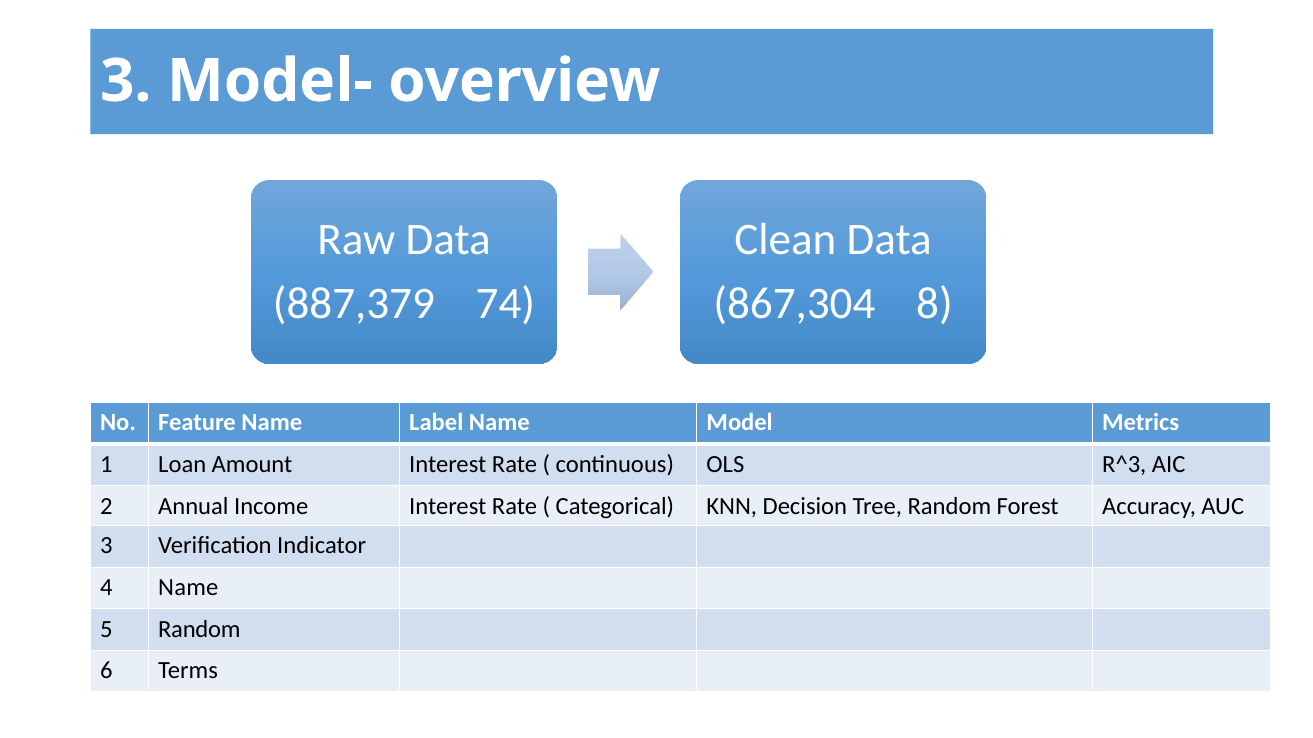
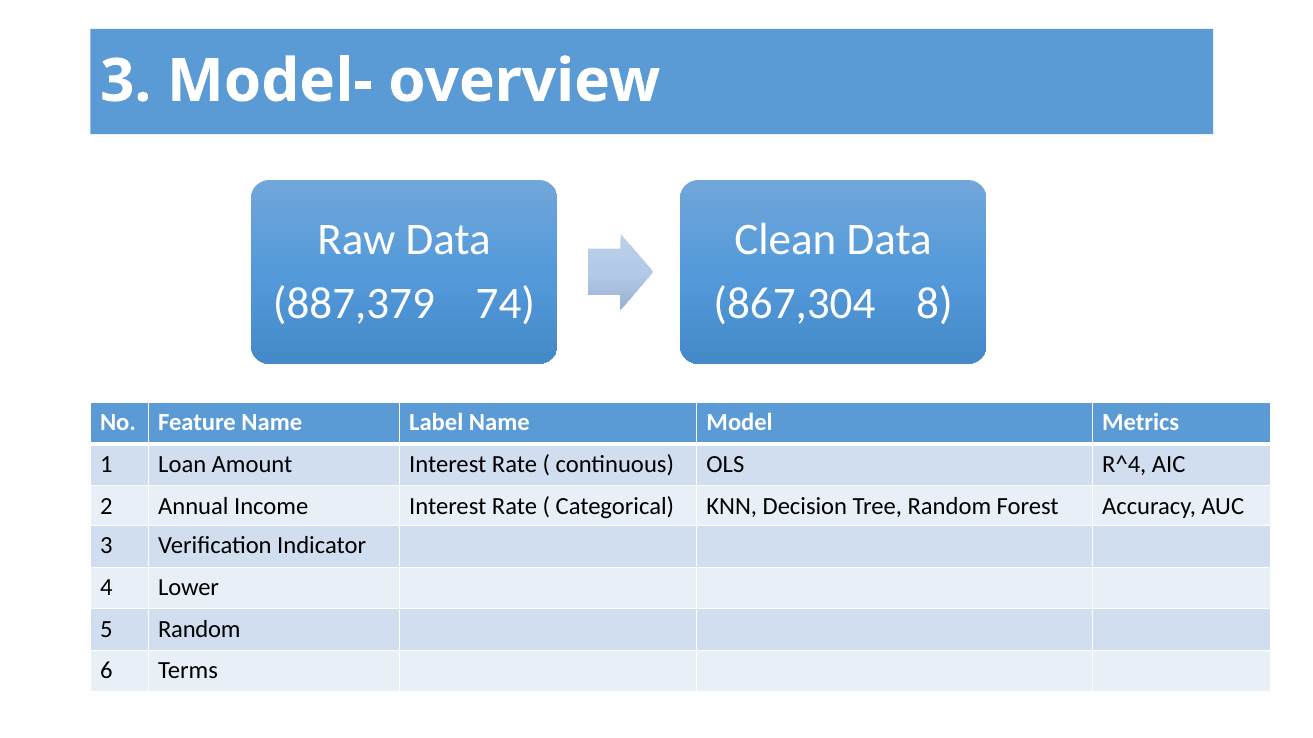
R^3: R^3 -> R^4
4 Name: Name -> Lower
